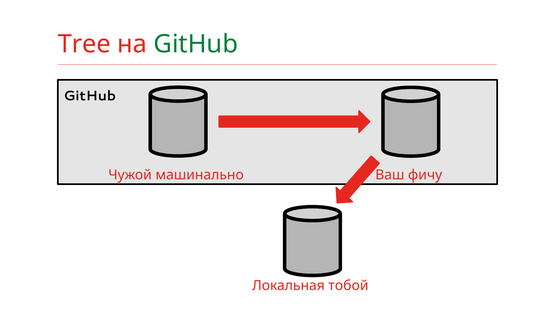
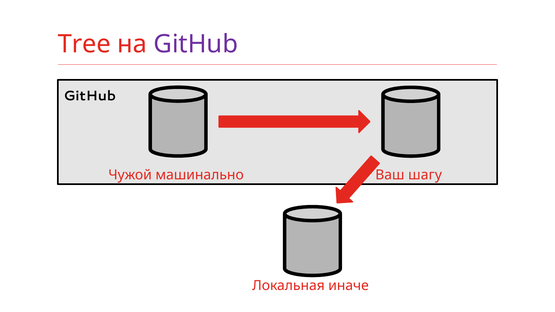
GitHub at (196, 44) colour: green -> purple
фичу: фичу -> шагу
тобой: тобой -> иначе
